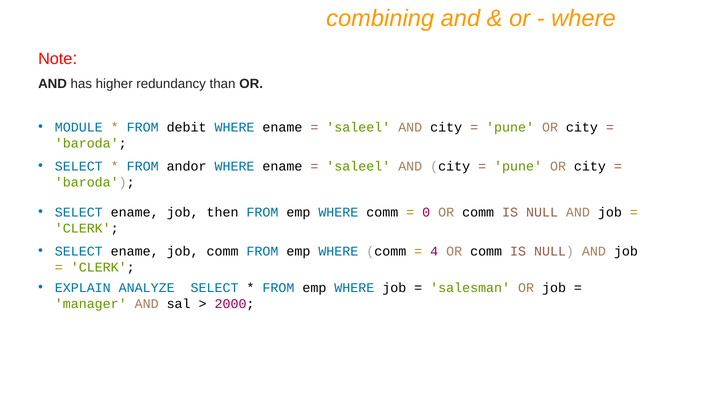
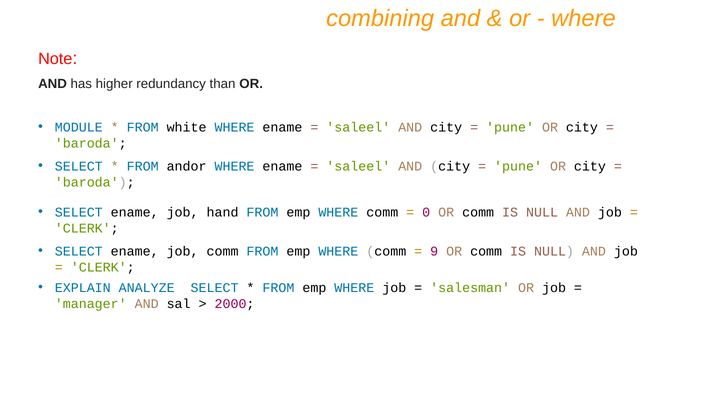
debit: debit -> white
then: then -> hand
4: 4 -> 9
